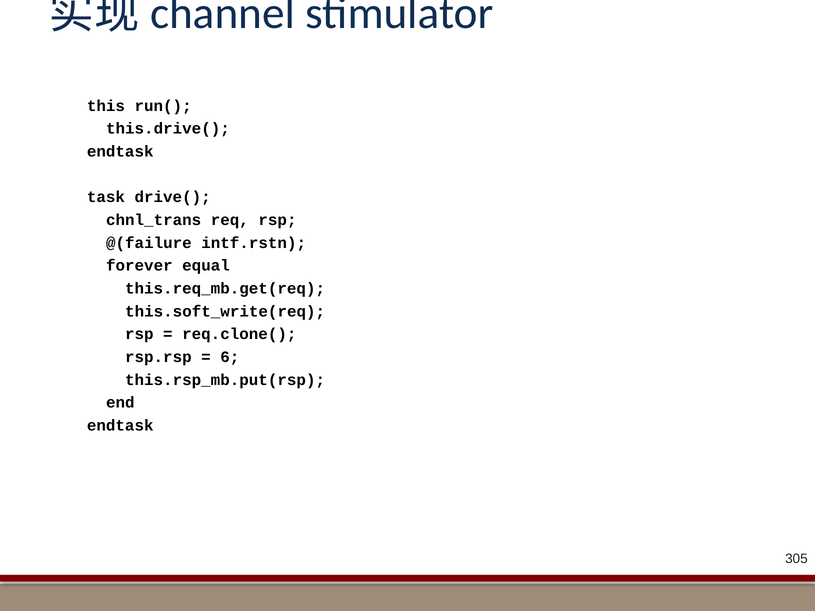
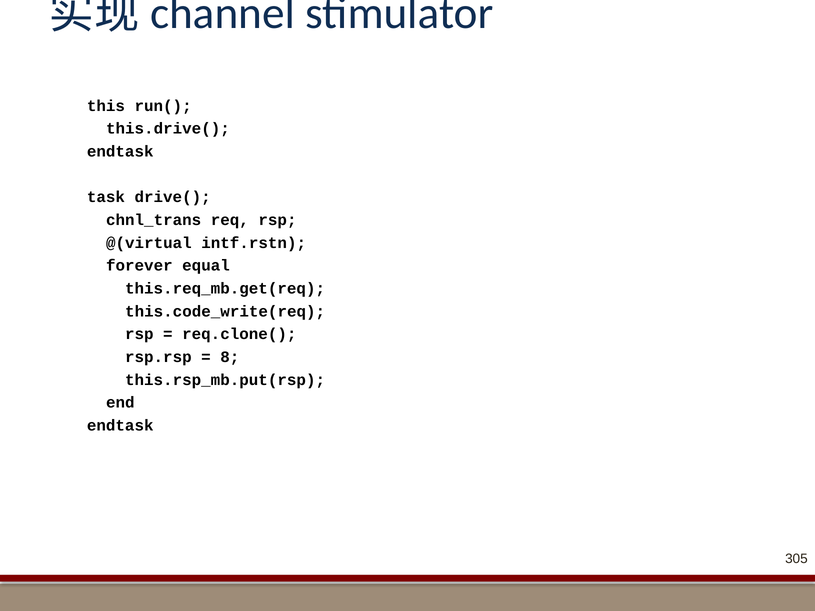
@(failure: @(failure -> @(virtual
this.soft_write(req: this.soft_write(req -> this.code_write(req
6: 6 -> 8
